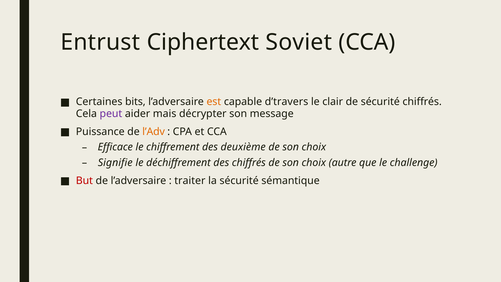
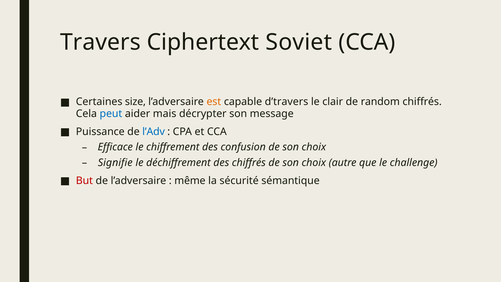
Entrust: Entrust -> Travers
bits: bits -> size
de sécurité: sécurité -> random
peut colour: purple -> blue
l’Adv colour: orange -> blue
deuxième: deuxième -> confusion
traiter: traiter -> même
